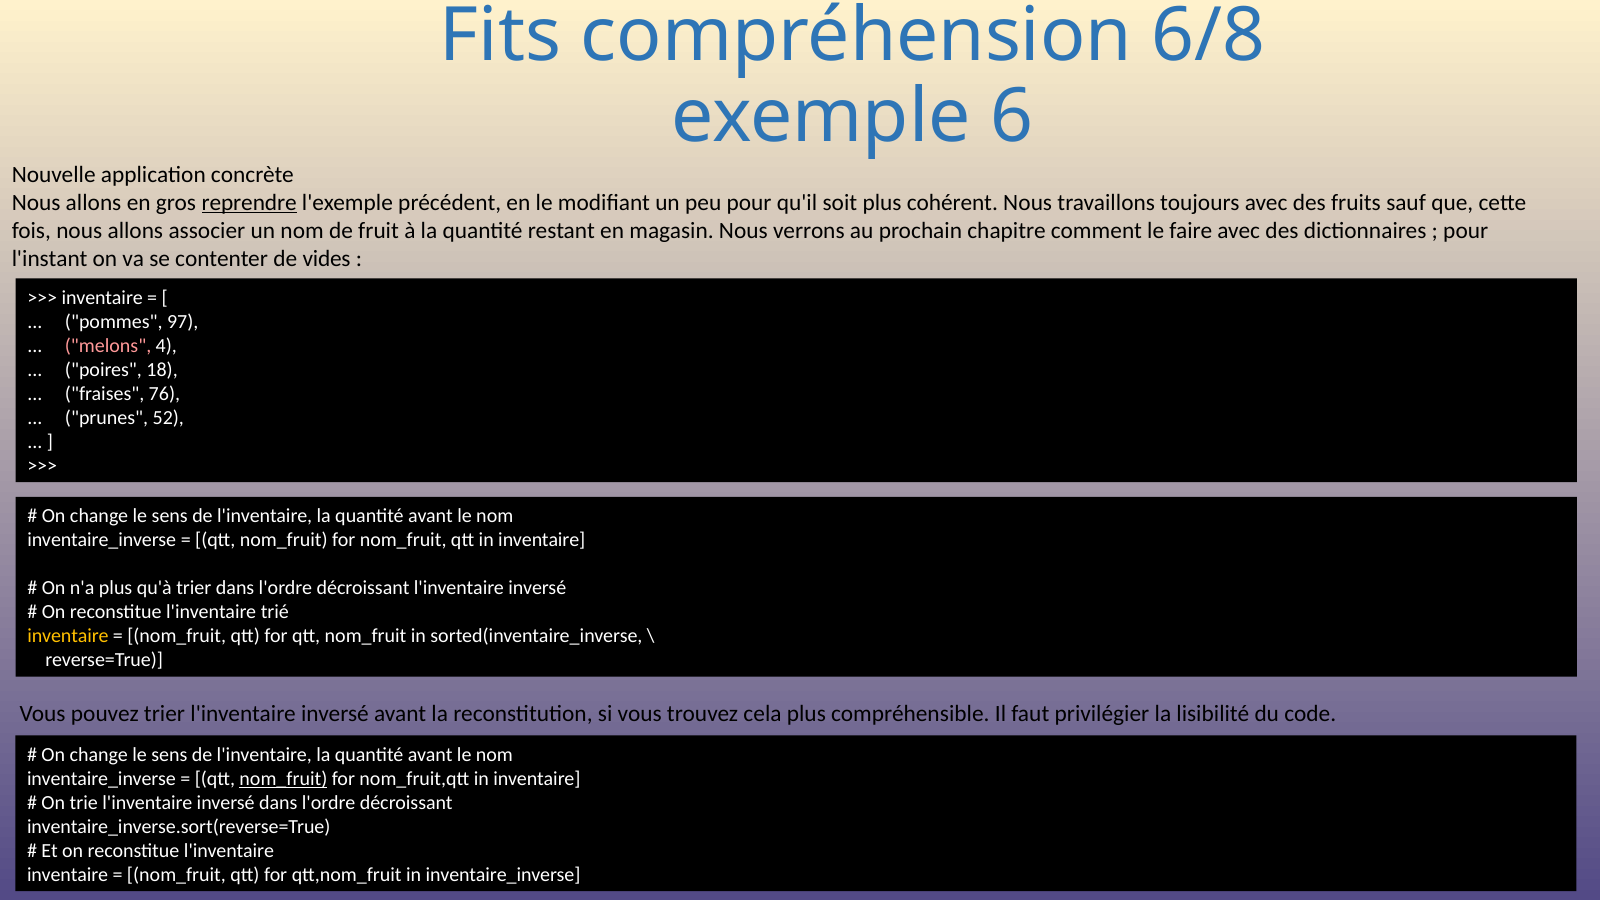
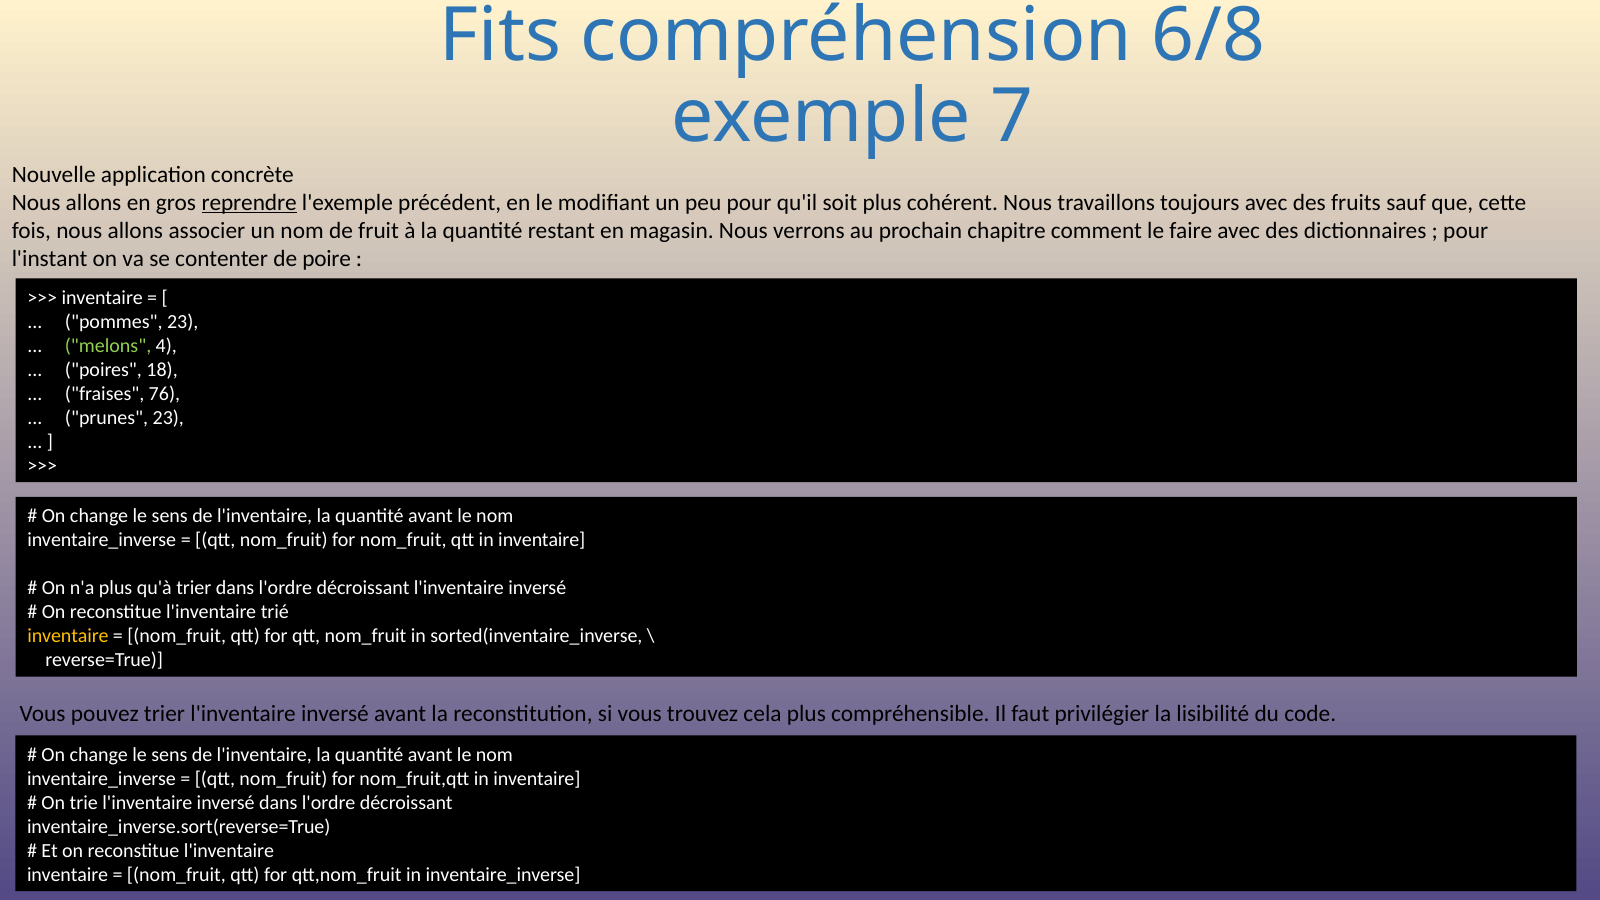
6: 6 -> 7
vides: vides -> poire
pommes 97: 97 -> 23
melons colour: pink -> light green
prunes 52: 52 -> 23
nom_fruit at (283, 779) underline: present -> none
